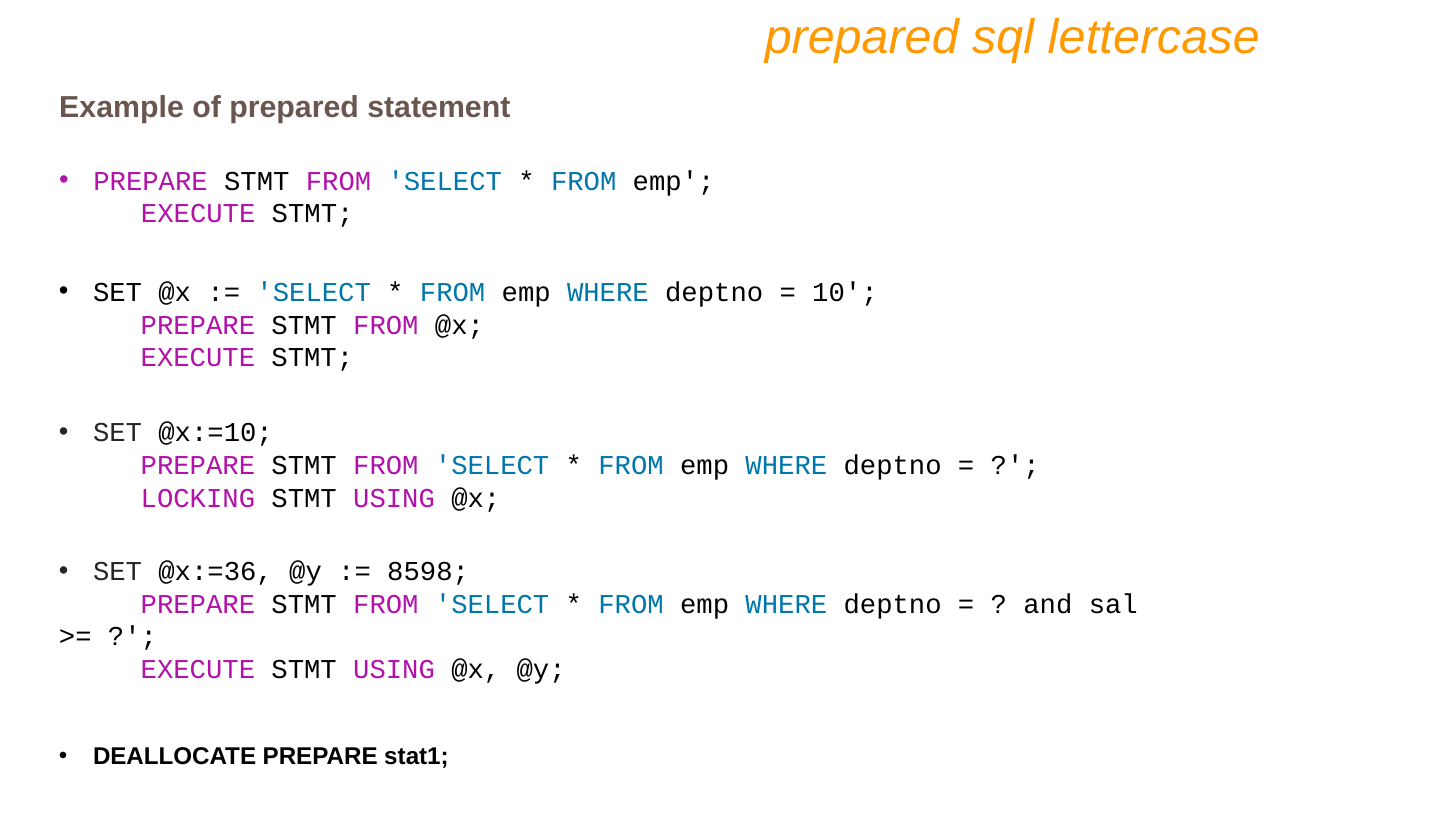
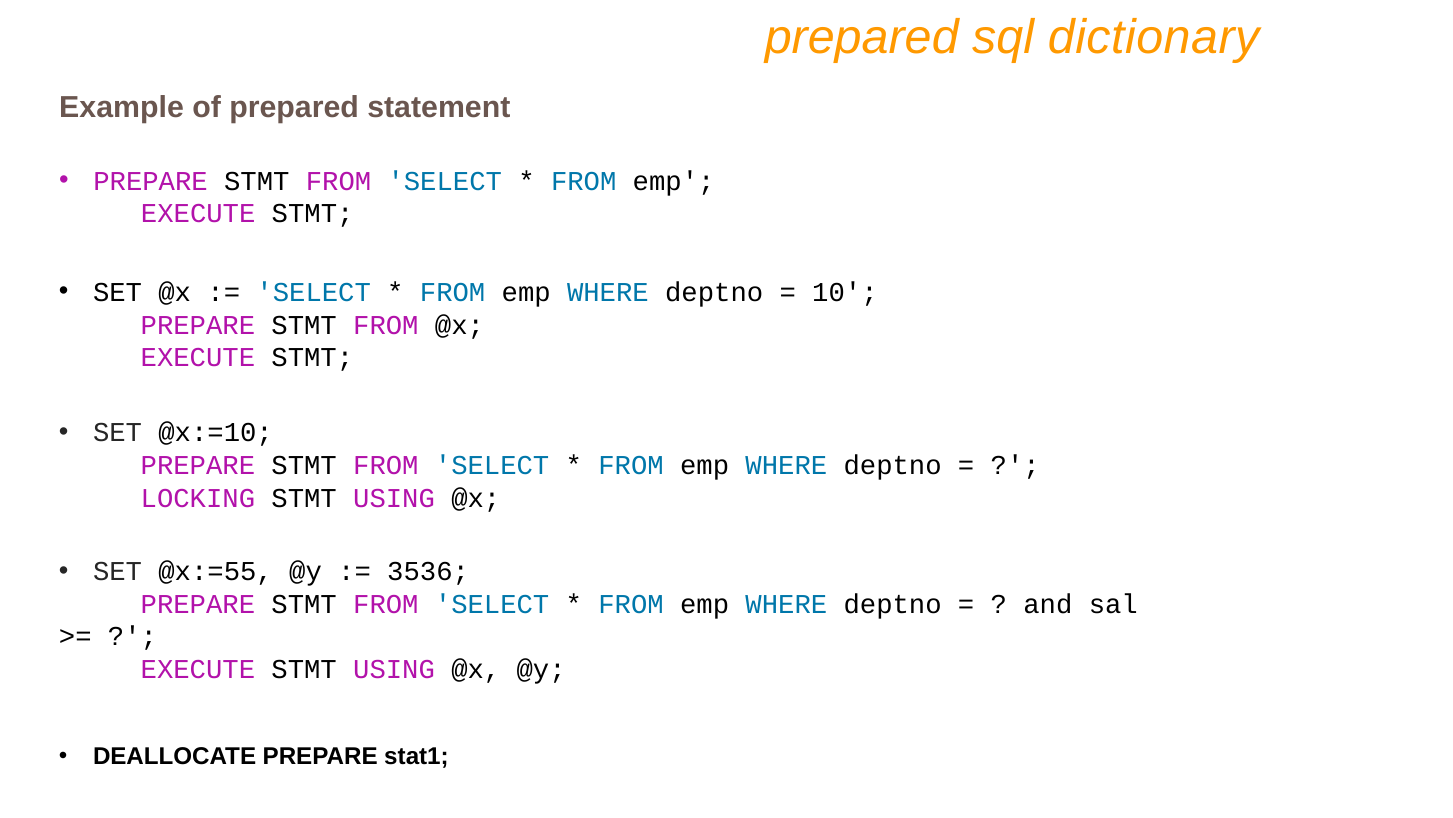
lettercase: lettercase -> dictionary
@x:=36: @x:=36 -> @x:=55
8598: 8598 -> 3536
